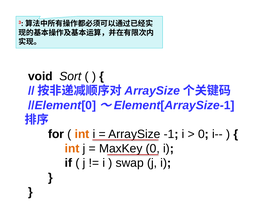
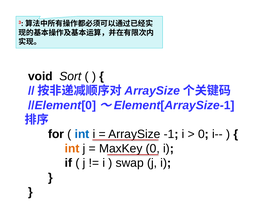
int at (82, 134) colour: orange -> blue
